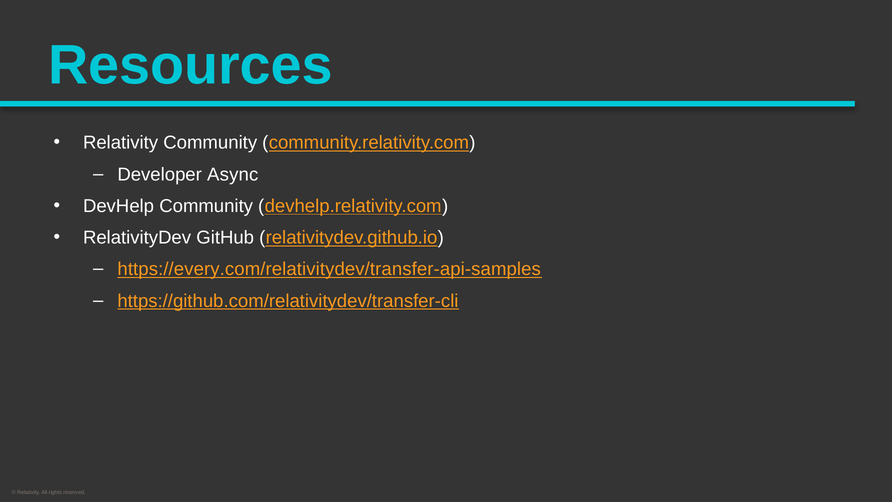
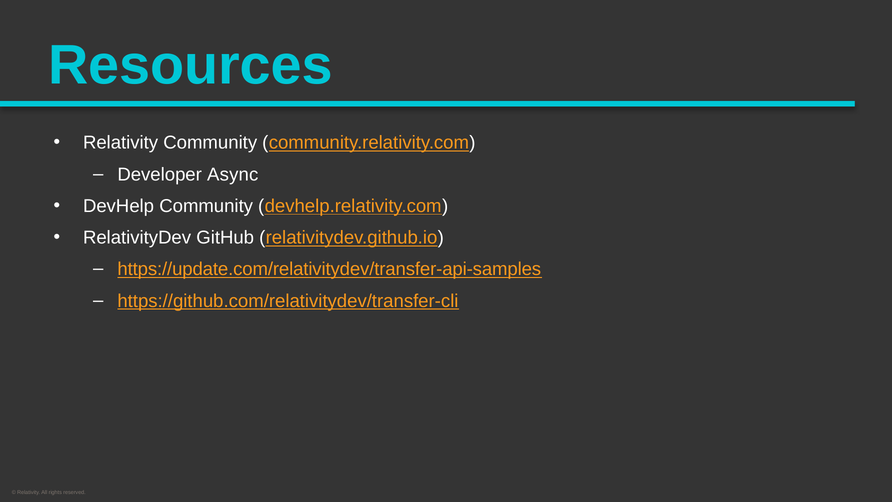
https://every.com/relativitydev/transfer-api-samples: https://every.com/relativitydev/transfer-api-samples -> https://update.com/relativitydev/transfer-api-samples
